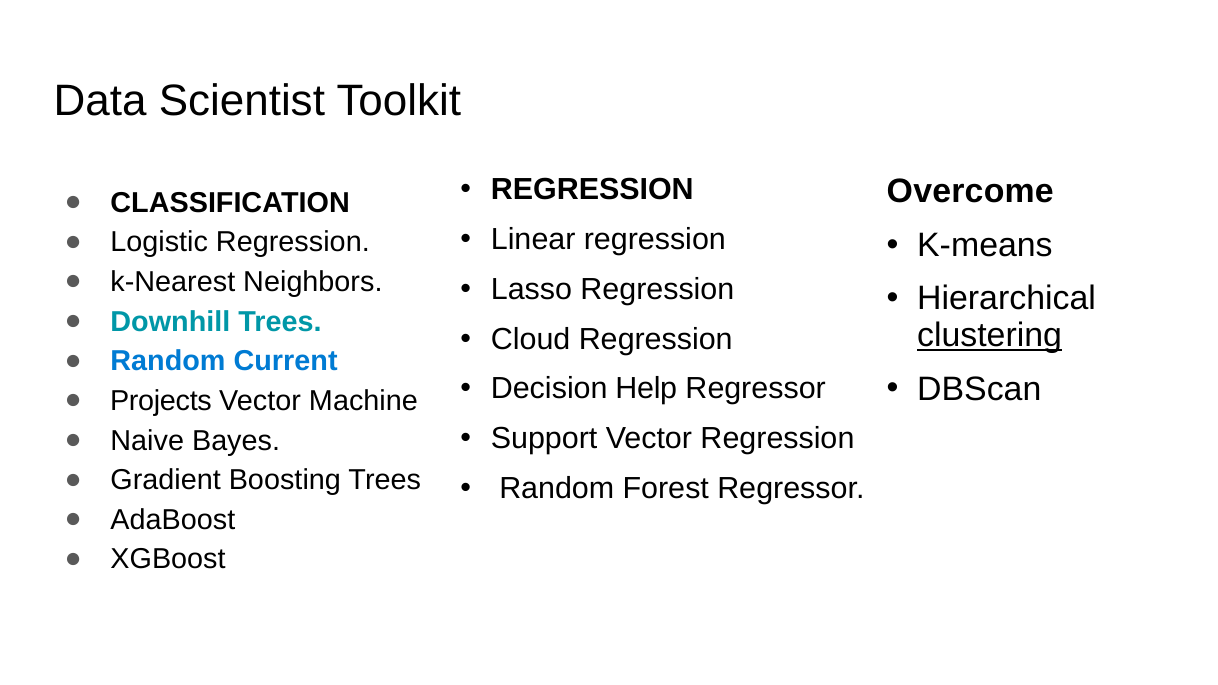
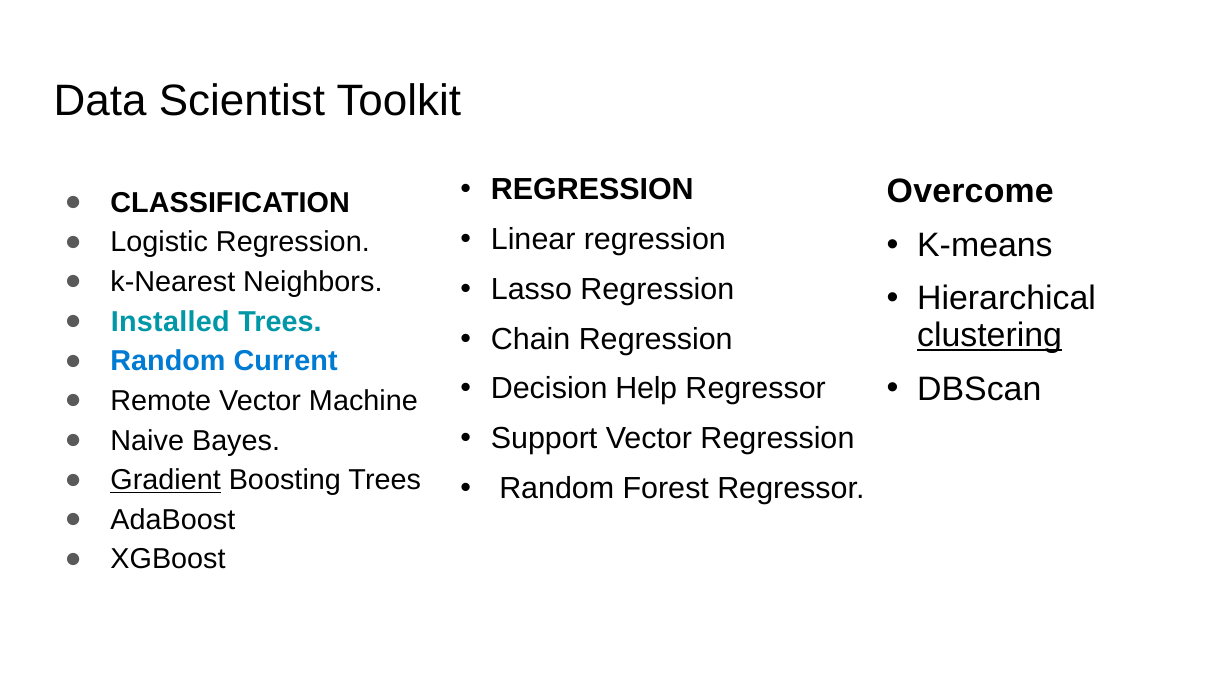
Downhill: Downhill -> Installed
Cloud: Cloud -> Chain
Projects: Projects -> Remote
Gradient underline: none -> present
